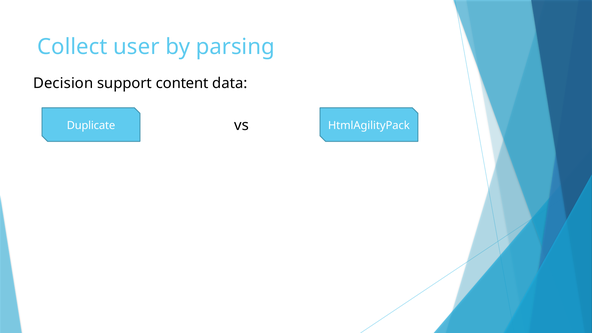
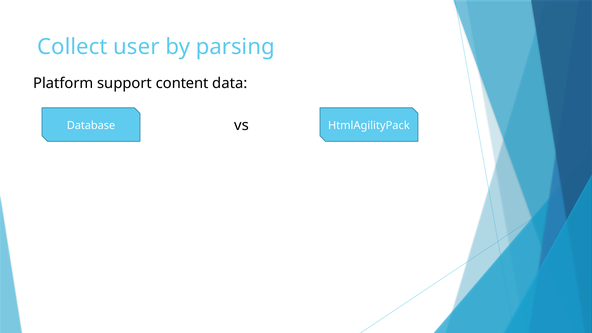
Decision: Decision -> Platform
Duplicate: Duplicate -> Database
